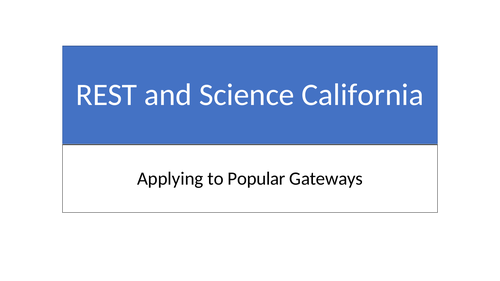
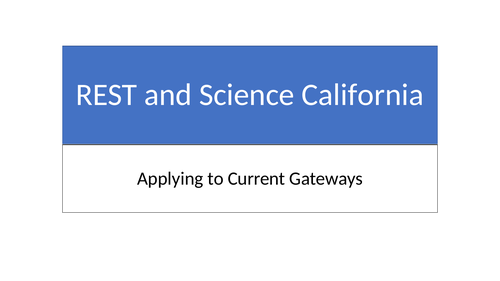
Popular: Popular -> Current
